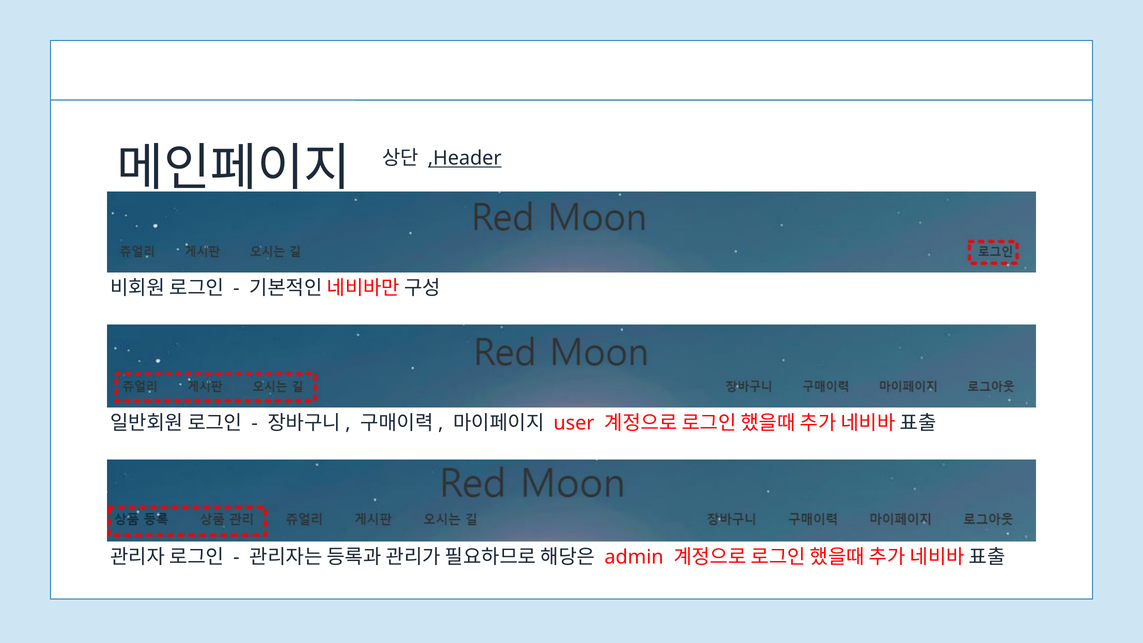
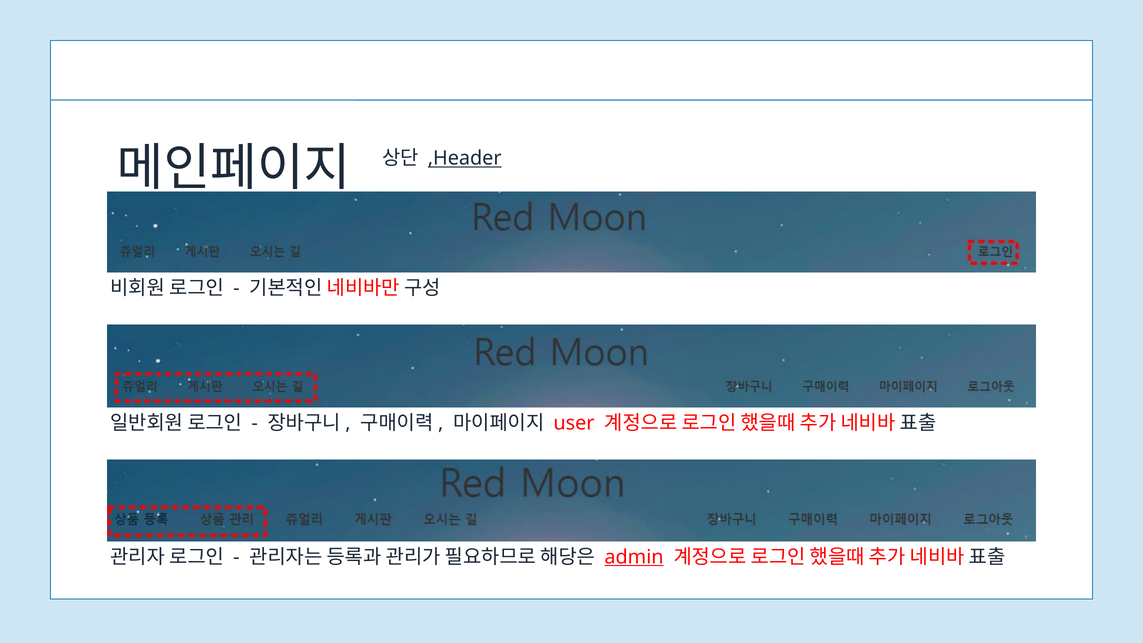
admin underline: none -> present
